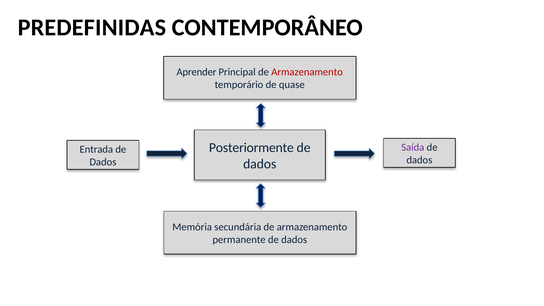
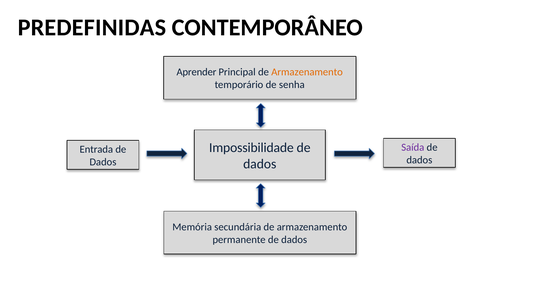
Armazenamento at (307, 72) colour: red -> orange
quase: quase -> senha
Posteriormente: Posteriormente -> Impossibilidade
